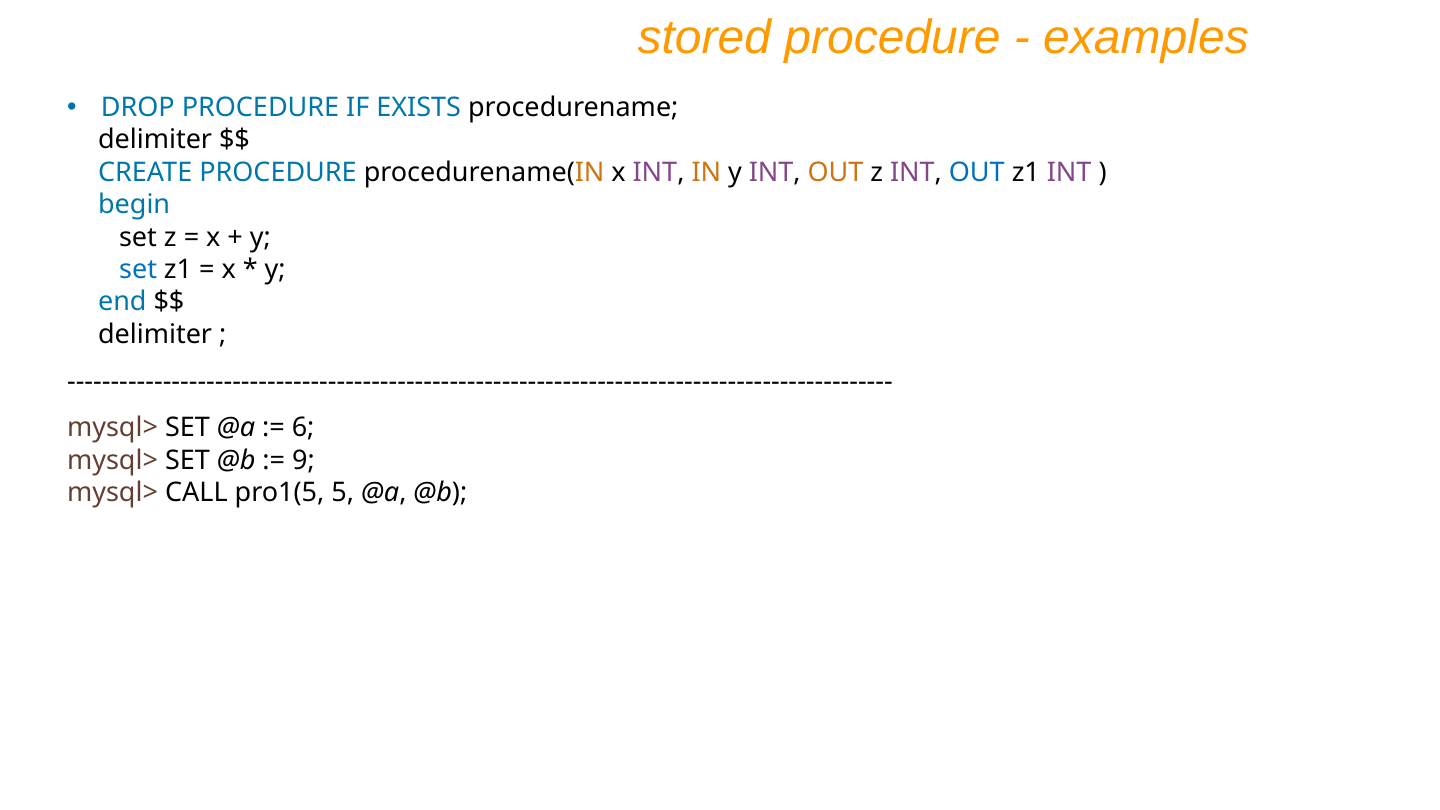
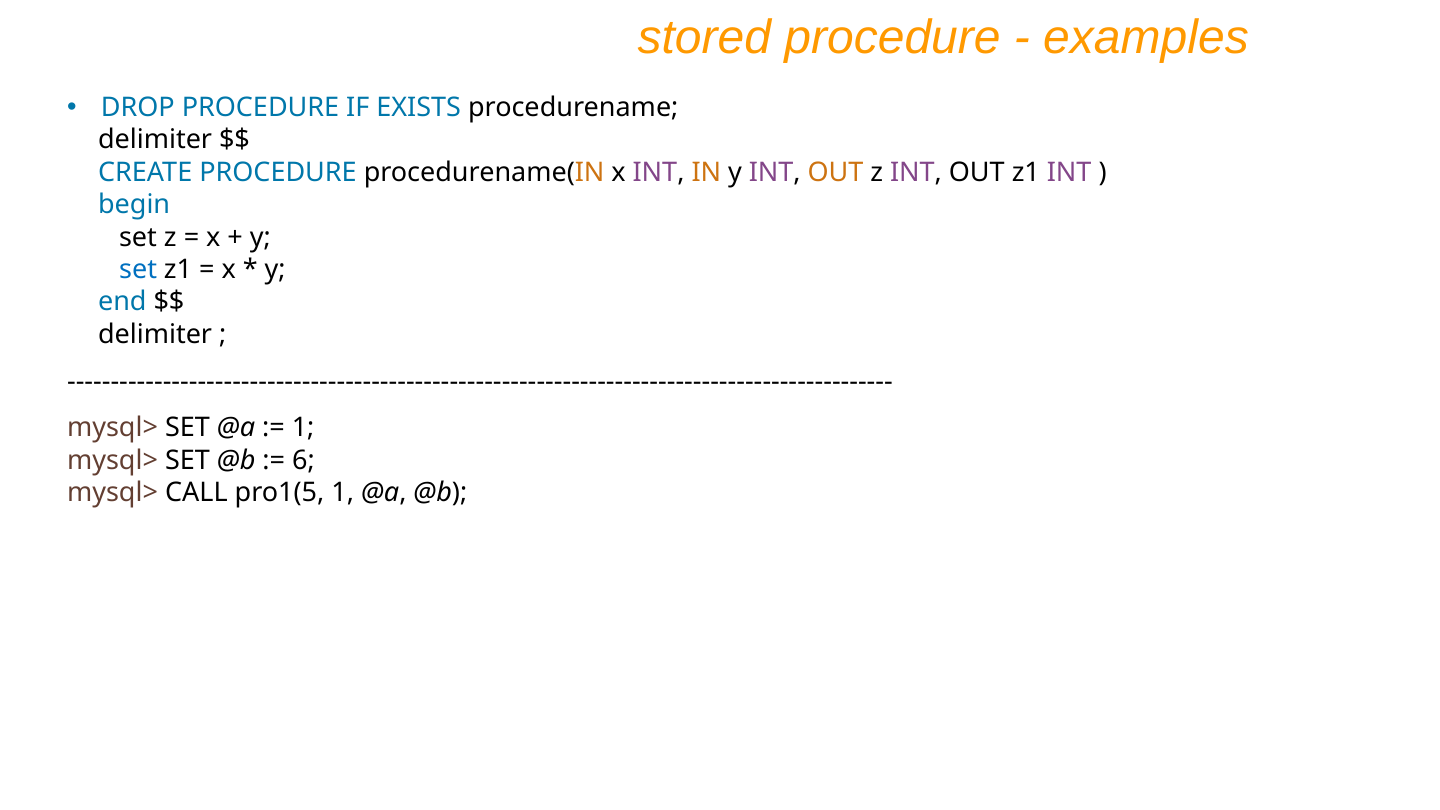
OUT at (977, 172) colour: blue -> black
6 at (303, 428): 6 -> 1
9: 9 -> 6
pro1(5 5: 5 -> 1
